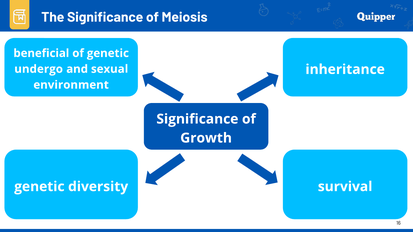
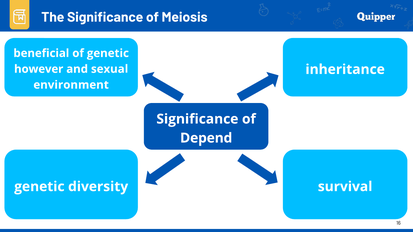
undergo: undergo -> however
Growth: Growth -> Depend
